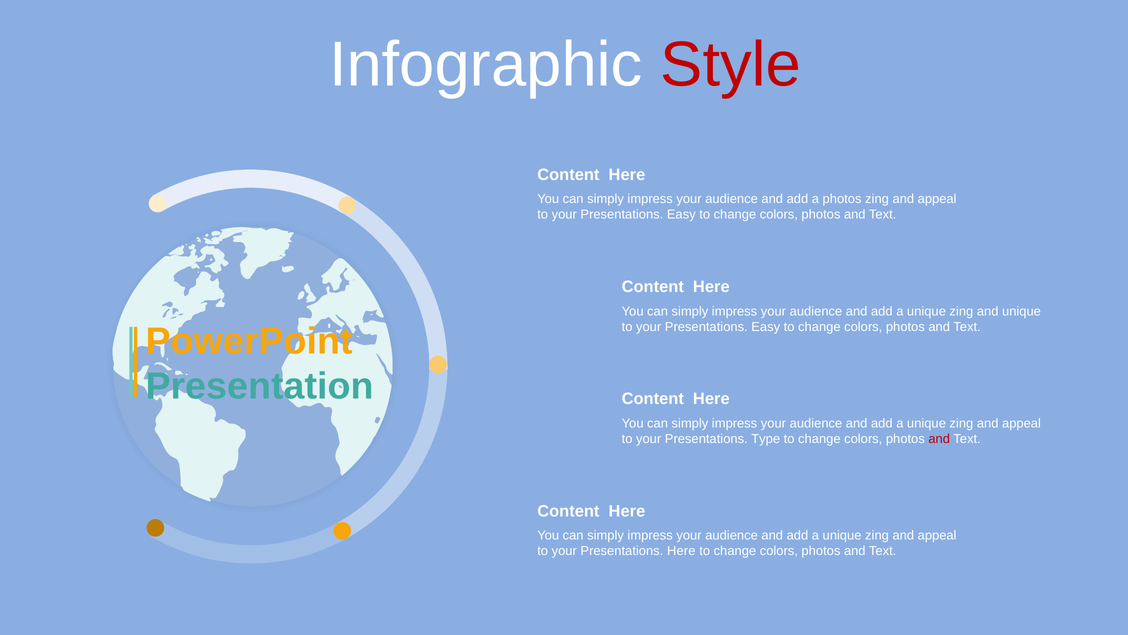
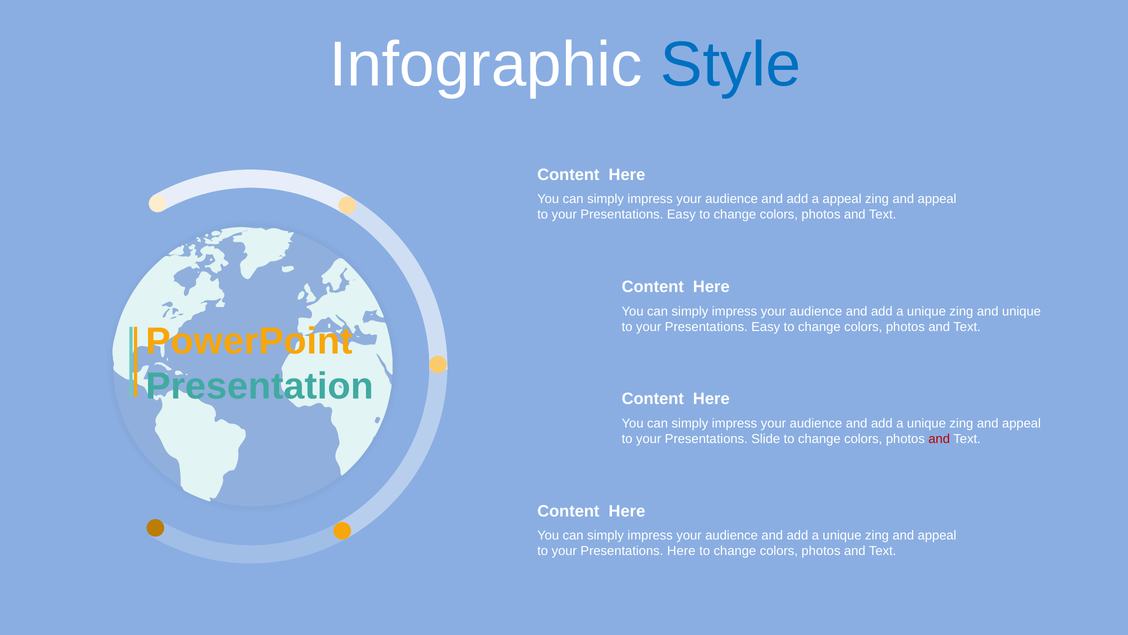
Style colour: red -> blue
a photos: photos -> appeal
Type: Type -> Slide
